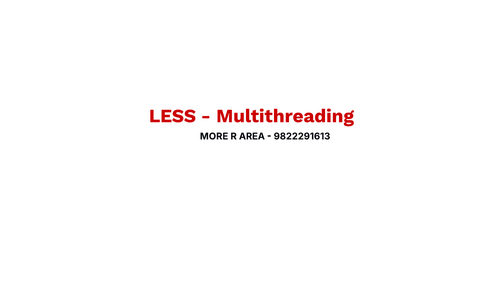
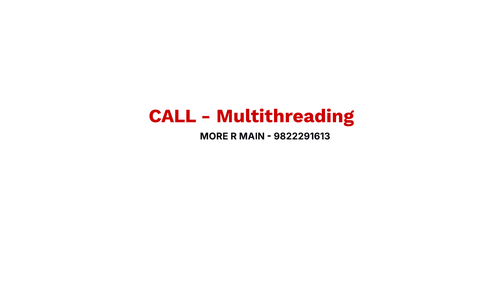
LESS: LESS -> CALL
AREA: AREA -> MAIN
